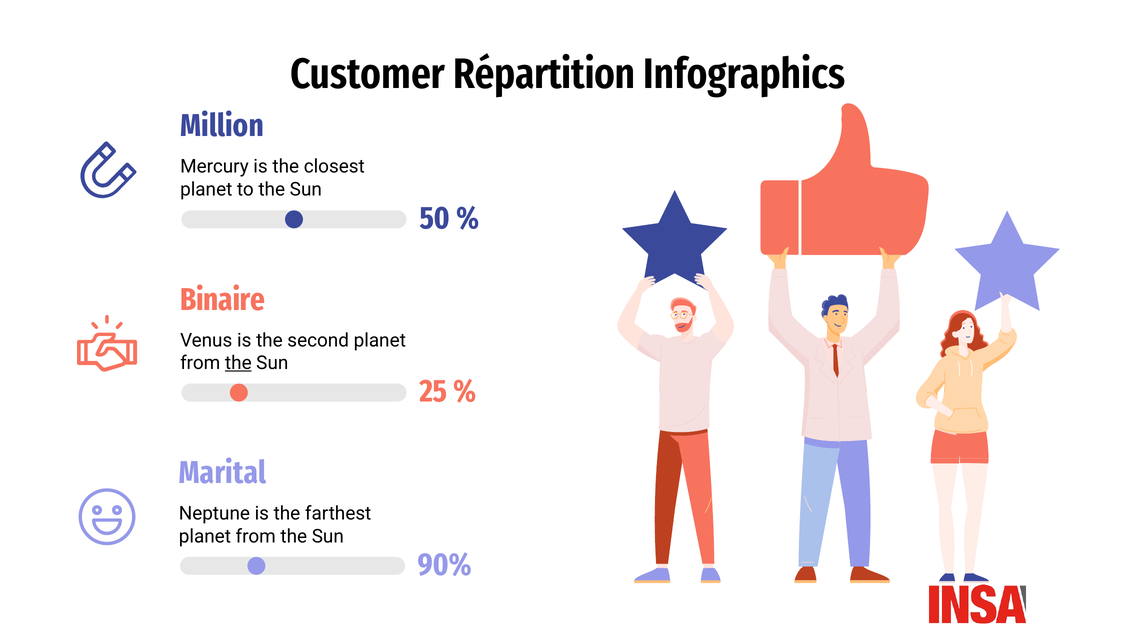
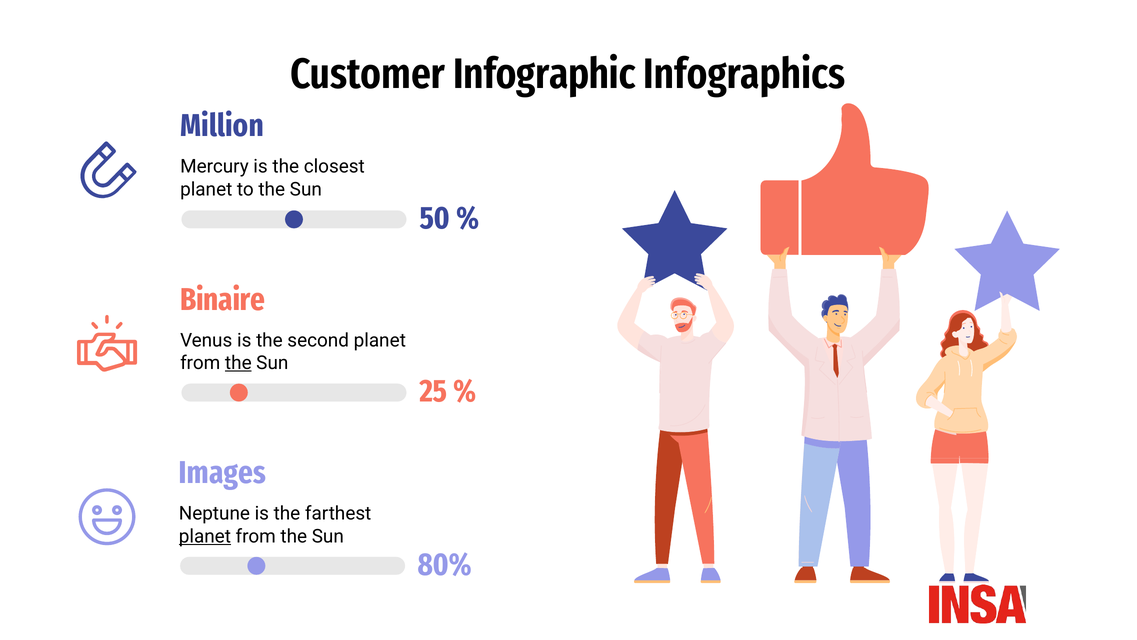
Répartition: Répartition -> Infographic
Marital: Marital -> Images
planet at (205, 536) underline: none -> present
90%: 90% -> 80%
